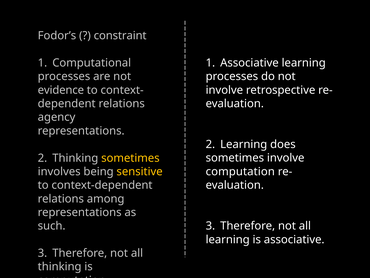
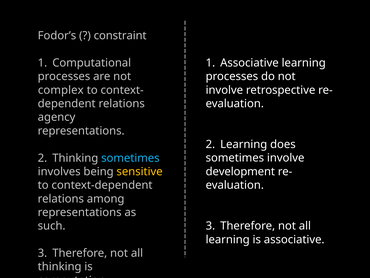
evidence: evidence -> complex
sometimes at (130, 158) colour: yellow -> light blue
computation at (240, 171): computation -> development
